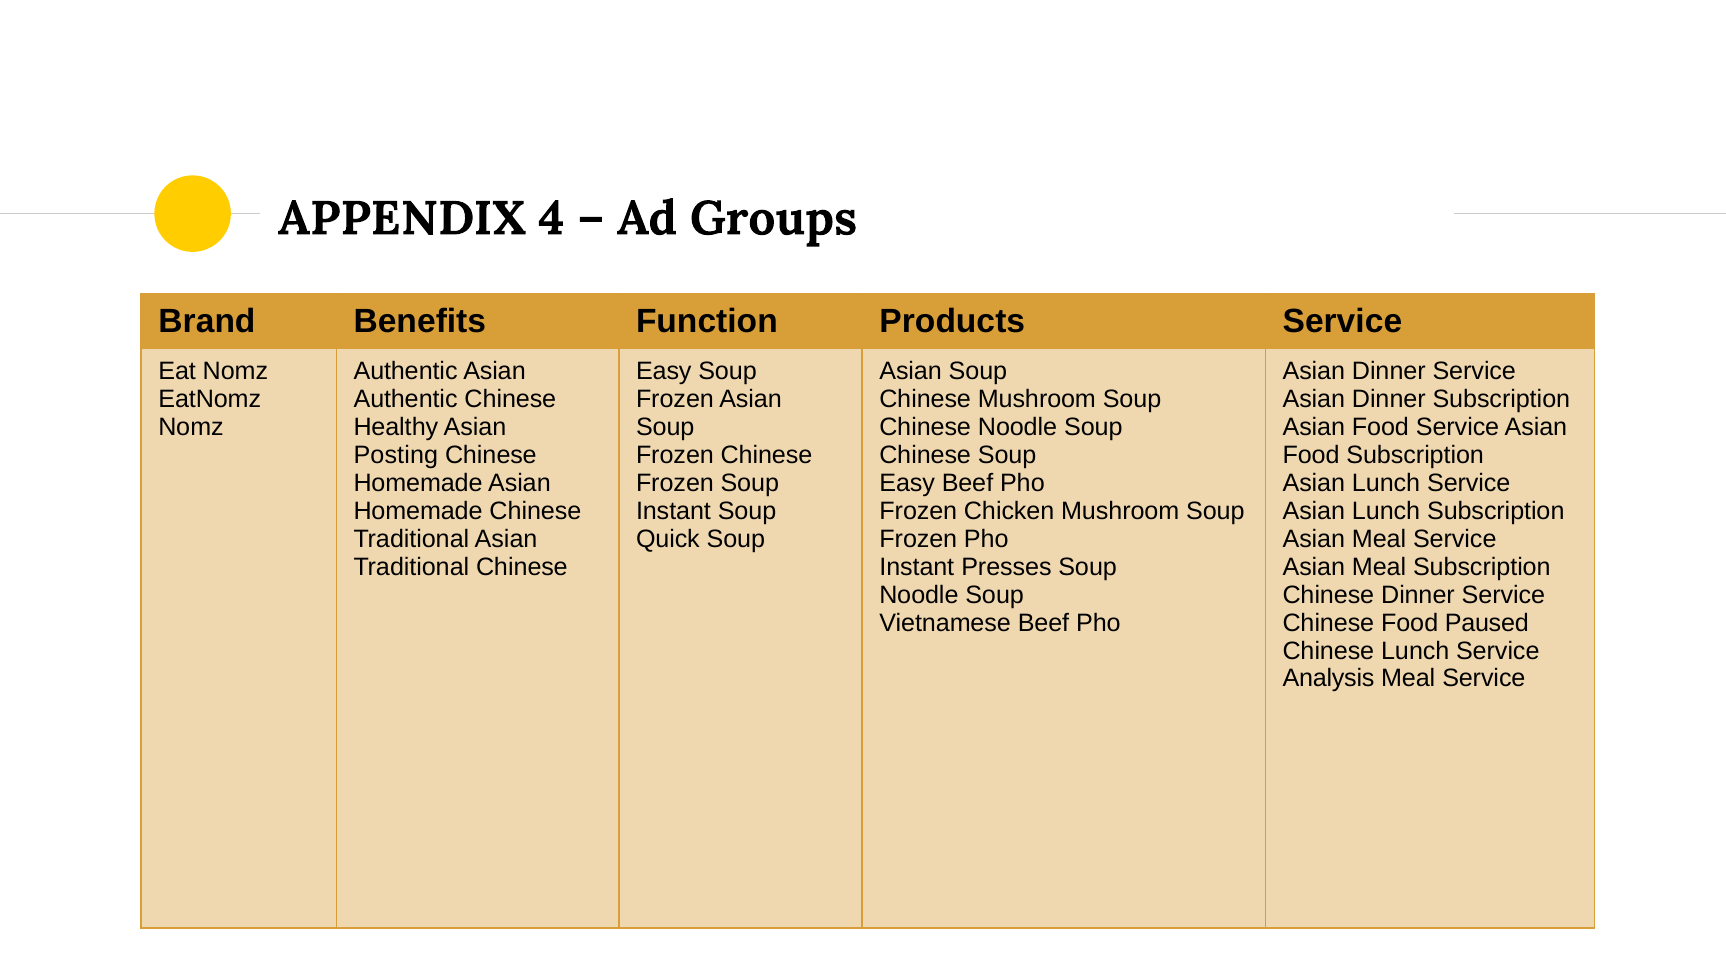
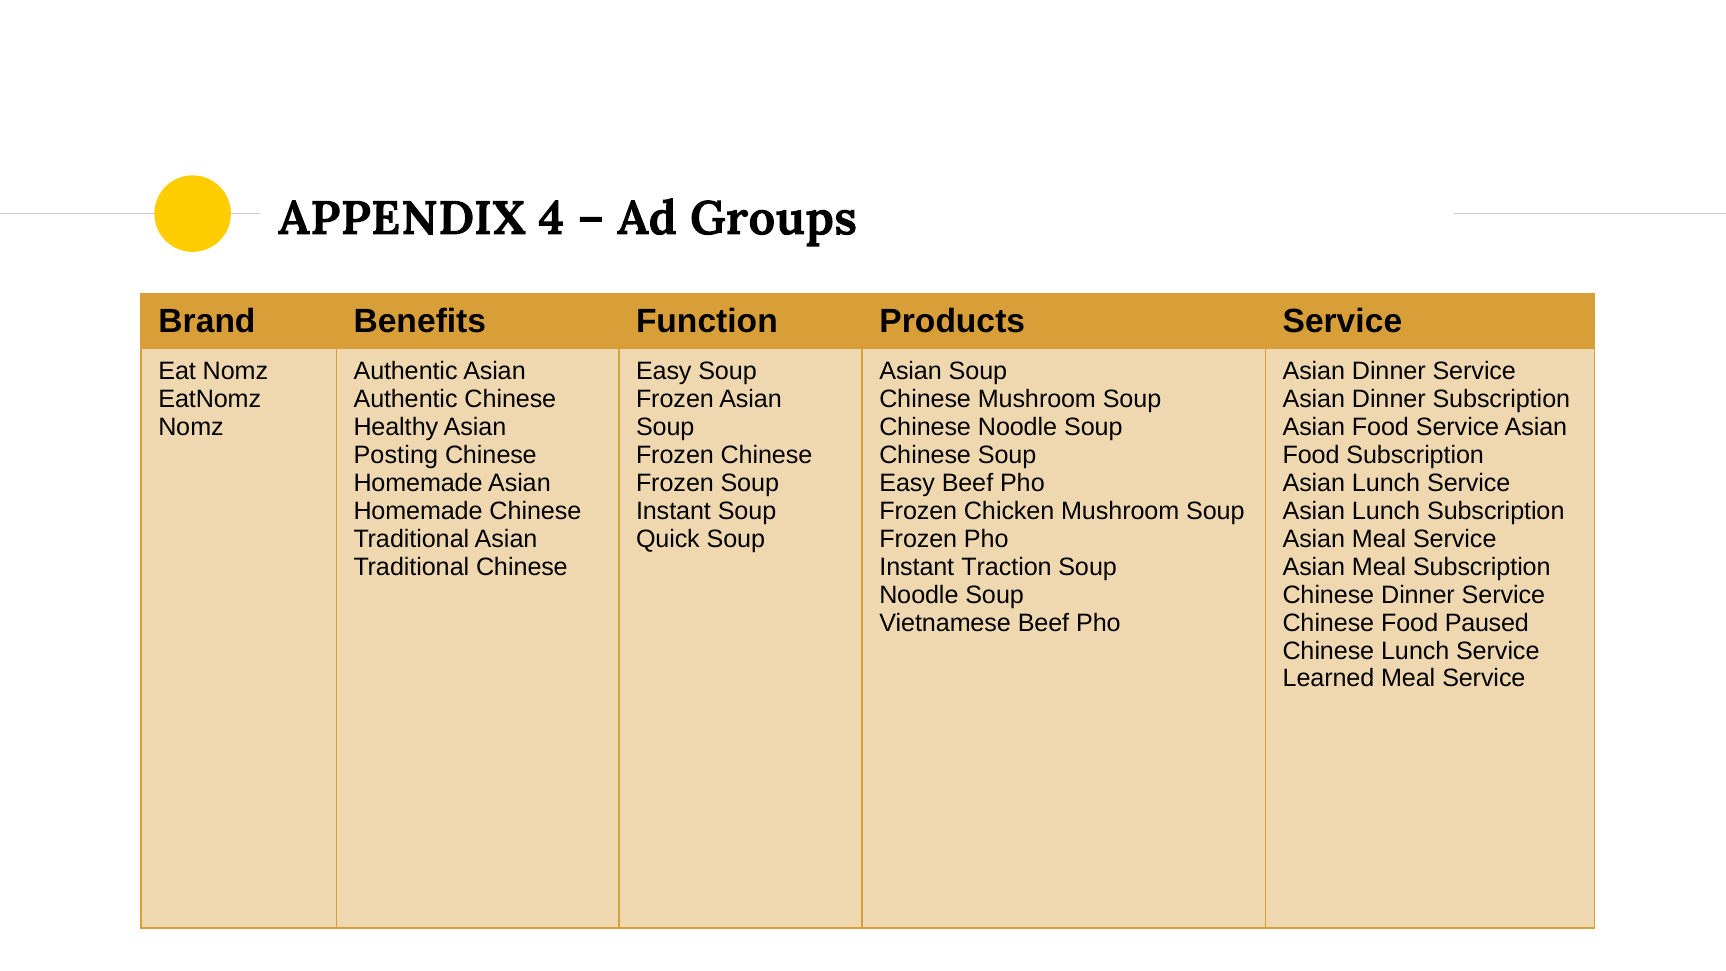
Presses: Presses -> Traction
Analysis: Analysis -> Learned
